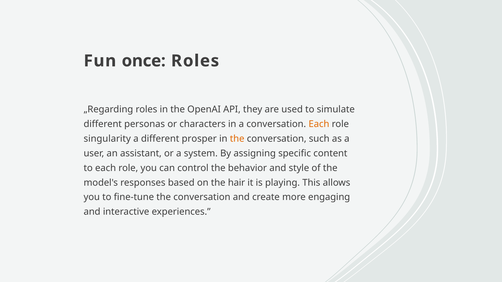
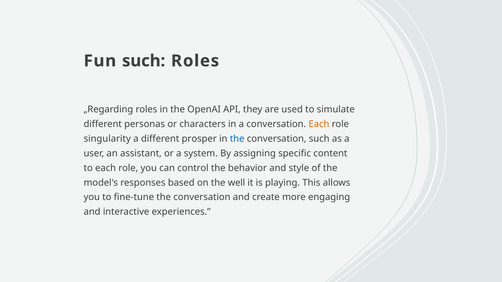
Fun once: once -> such
the at (237, 139) colour: orange -> blue
hair: hair -> well
